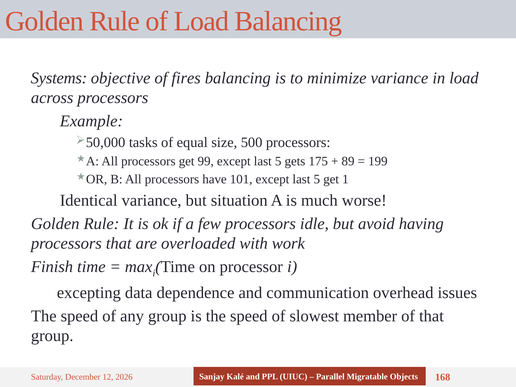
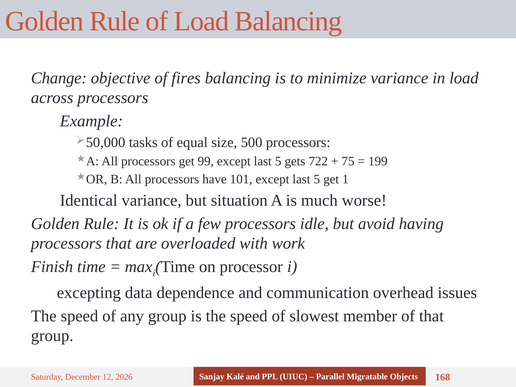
Systems: Systems -> Change
175: 175 -> 722
89: 89 -> 75
